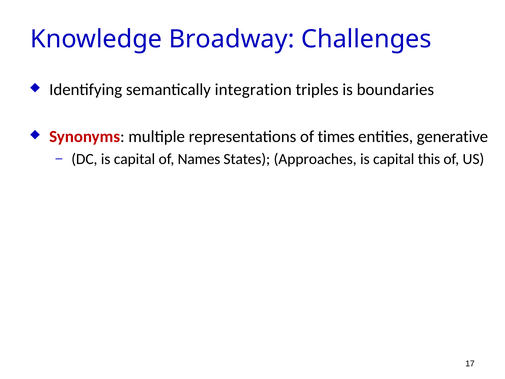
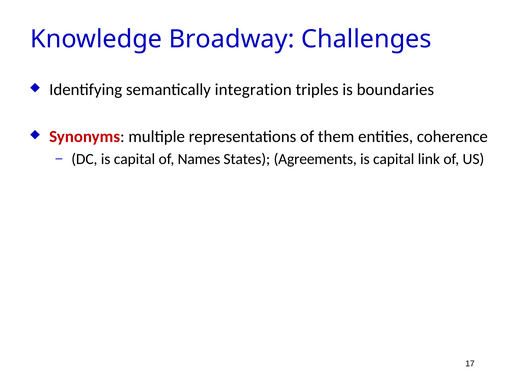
times: times -> them
generative: generative -> coherence
Approaches: Approaches -> Agreements
this: this -> link
